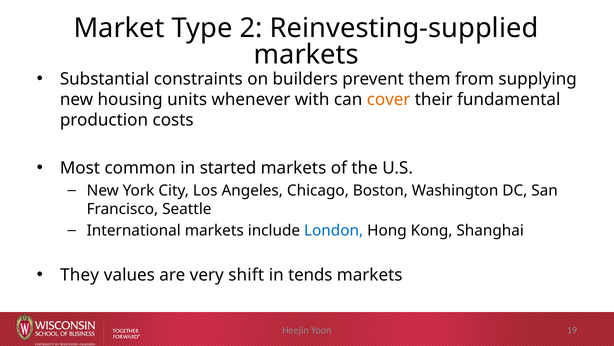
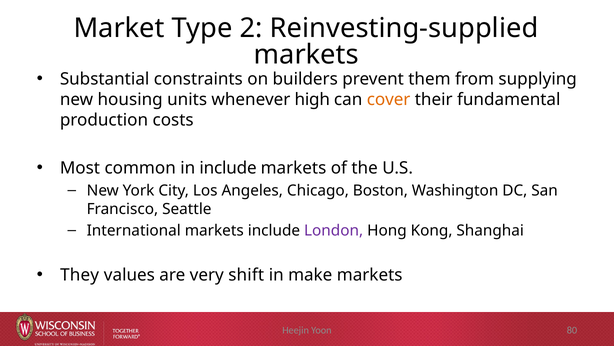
with: with -> high
in started: started -> include
London colour: blue -> purple
tends: tends -> make
19: 19 -> 80
